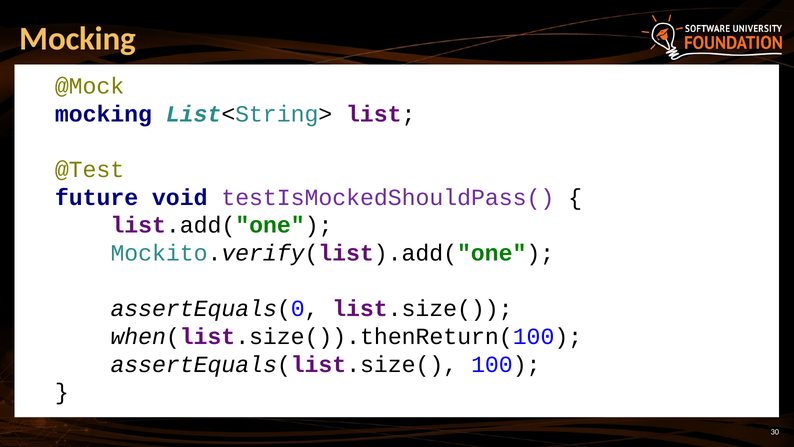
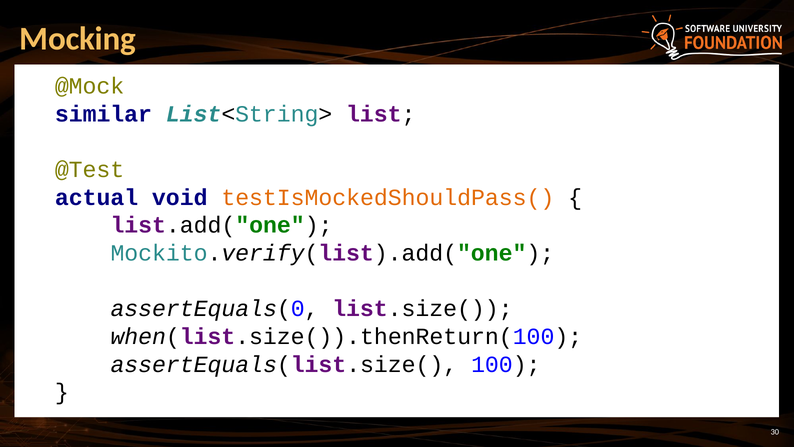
mocking at (103, 114): mocking -> similar
future: future -> actual
testIsMockedShouldPass( colour: purple -> orange
